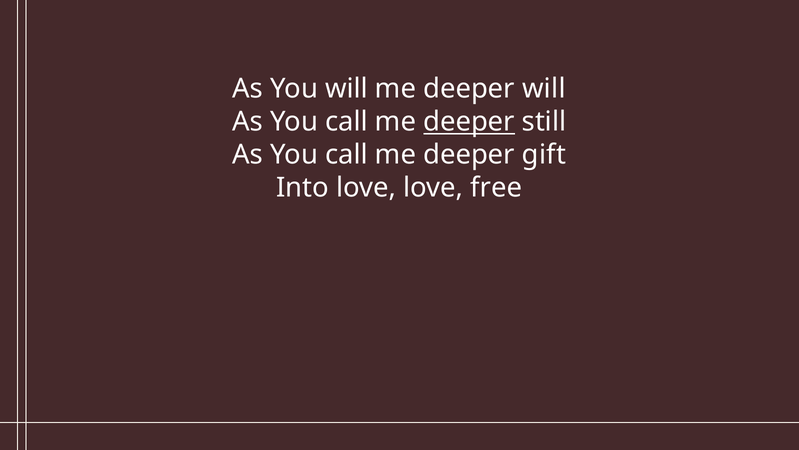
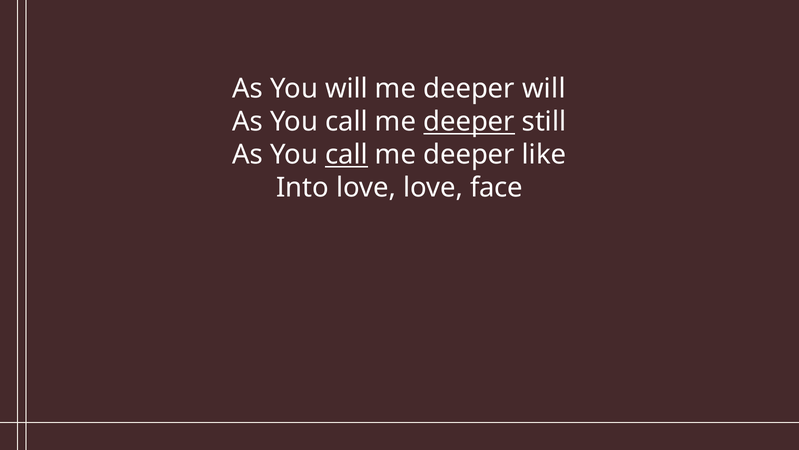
call at (346, 155) underline: none -> present
gift: gift -> like
free: free -> face
